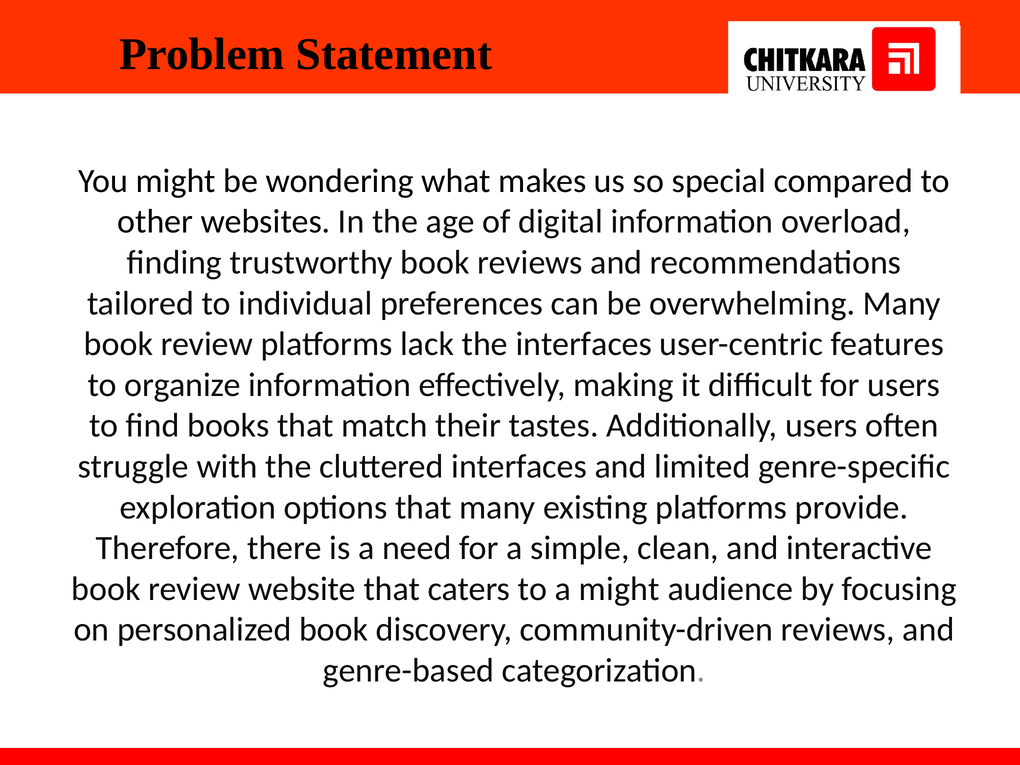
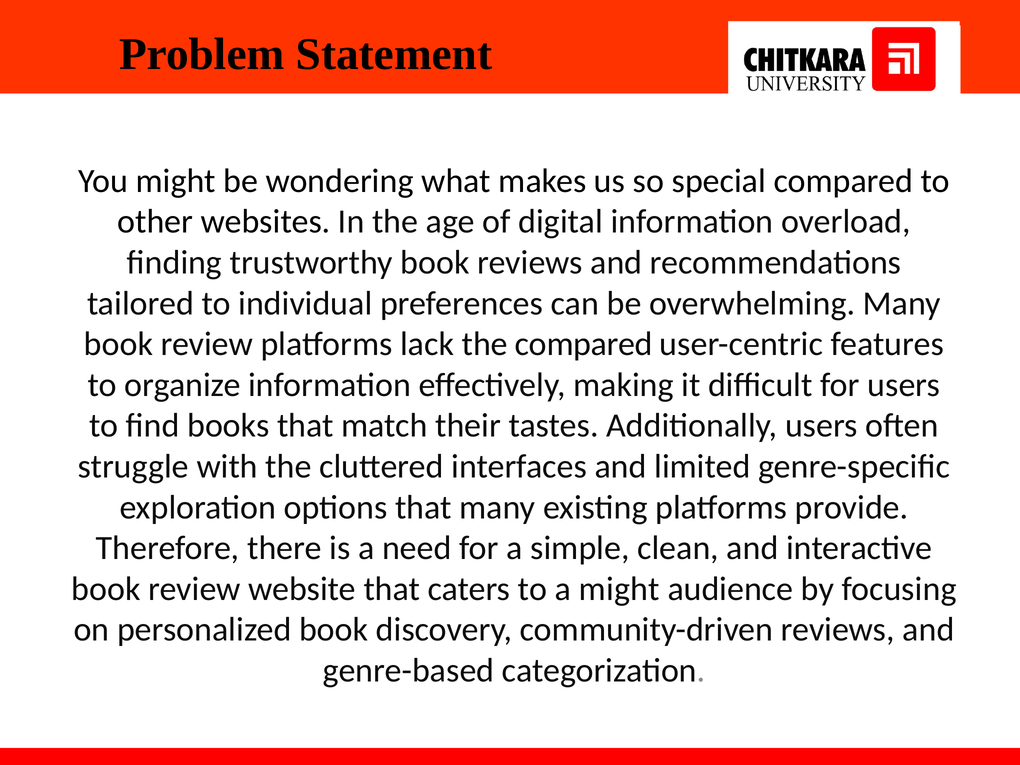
the interfaces: interfaces -> compared
